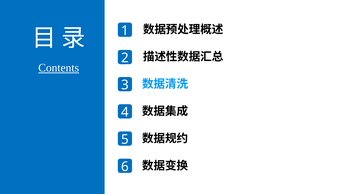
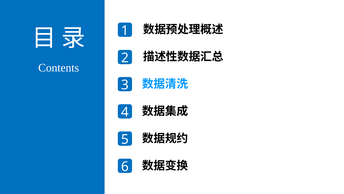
Contents underline: present -> none
